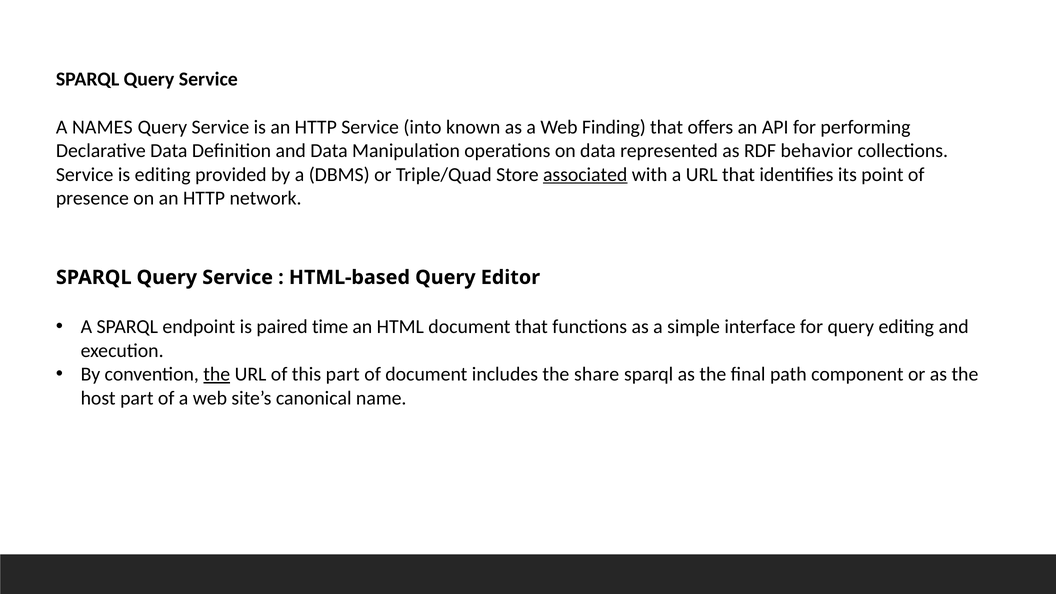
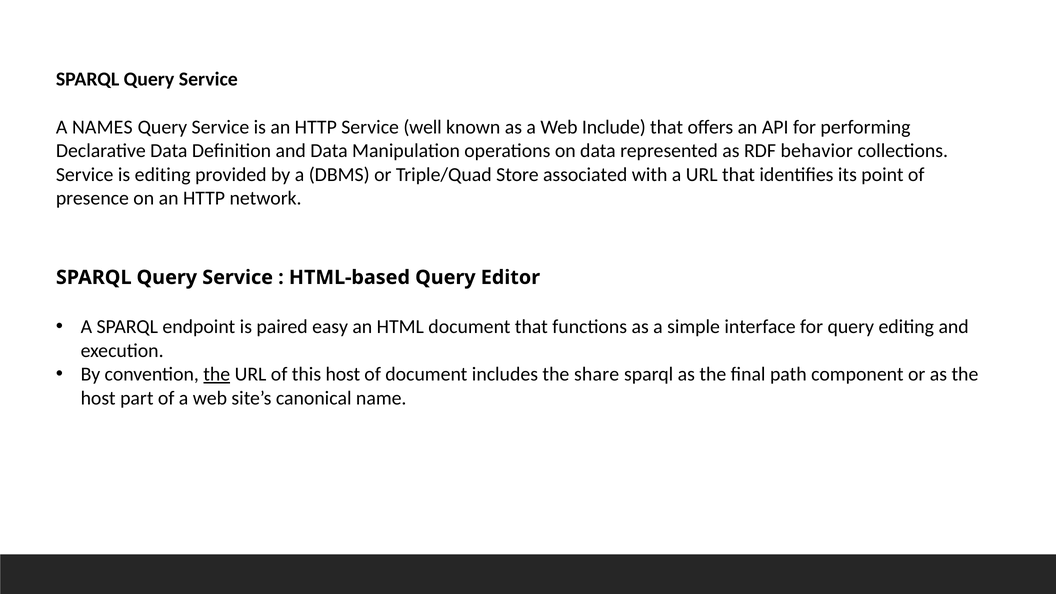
into: into -> well
Finding: Finding -> Include
associated underline: present -> none
time: time -> easy
this part: part -> host
